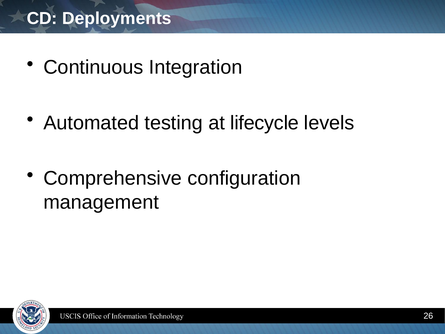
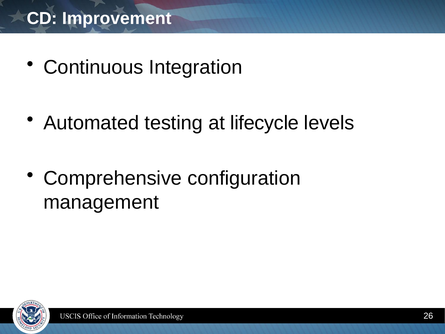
Deployments: Deployments -> Improvement
